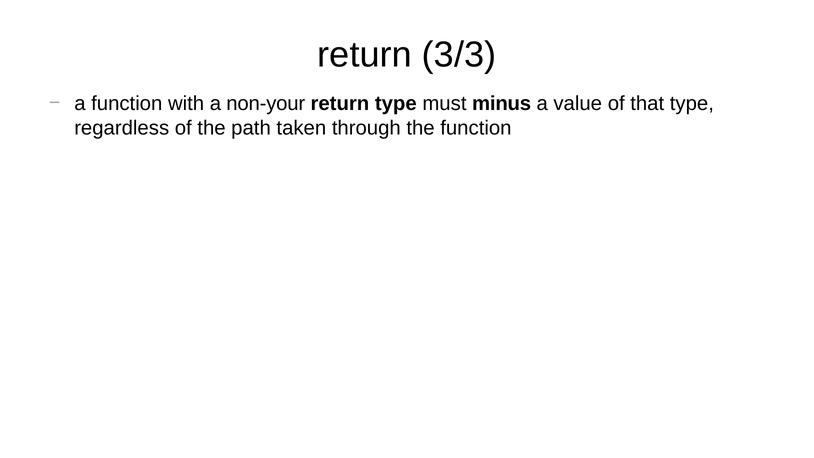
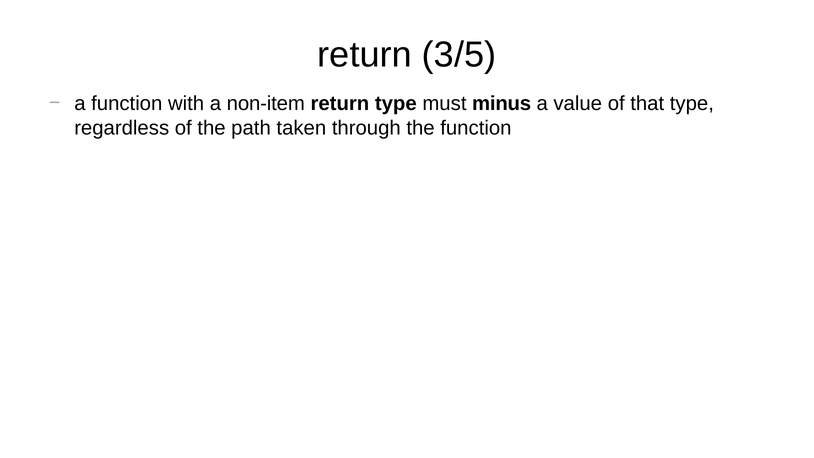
3/3: 3/3 -> 3/5
non-your: non-your -> non-item
